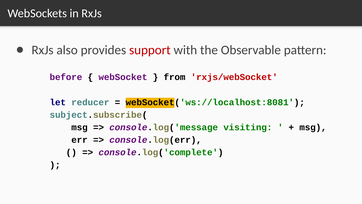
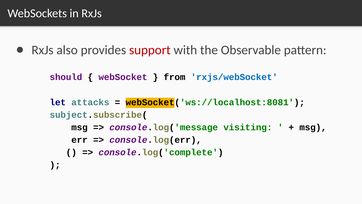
before: before -> should
rxjs/webSocket colour: red -> blue
reducer: reducer -> attacks
